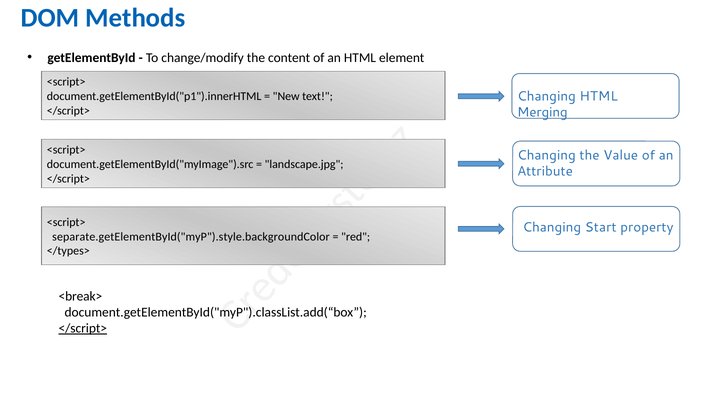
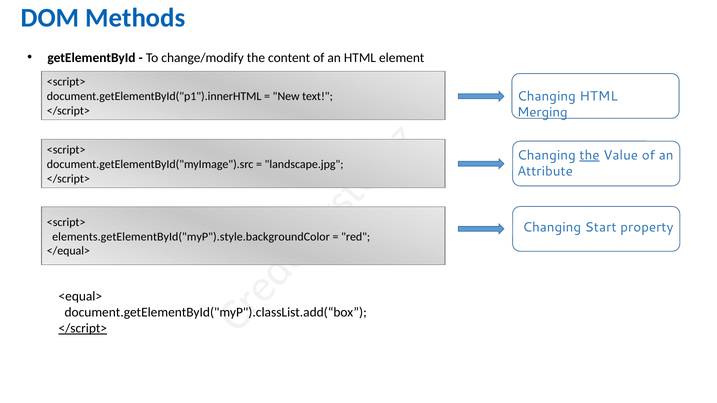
the at (590, 155) underline: none -> present
separate.getElementById("myP").style.backgroundColor: separate.getElementById("myP").style.backgroundColor -> elements.getElementById("myP").style.backgroundColor
</types>: </types> -> </equal>
<break>: <break> -> <equal>
